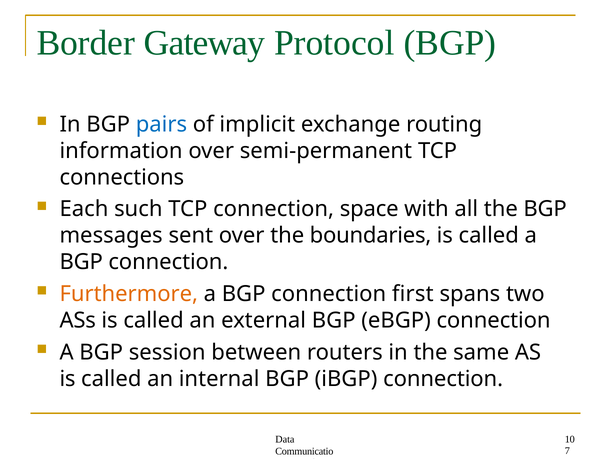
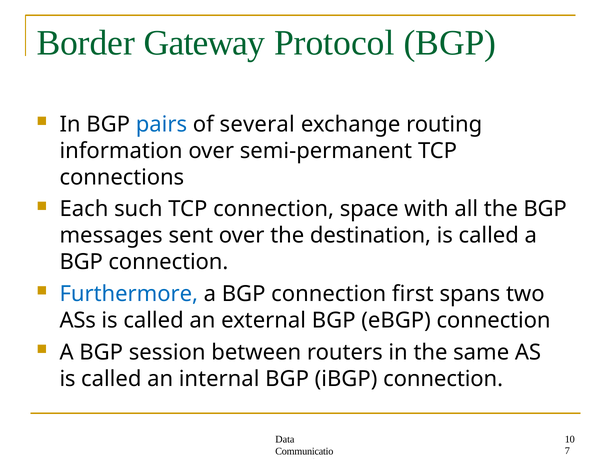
implicit: implicit -> several
boundaries: boundaries -> destination
Furthermore colour: orange -> blue
